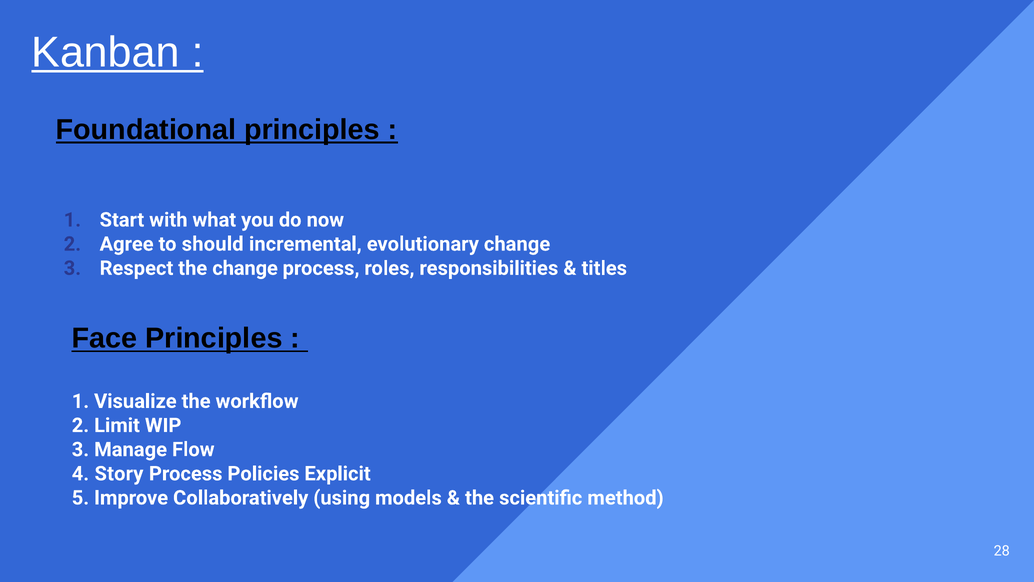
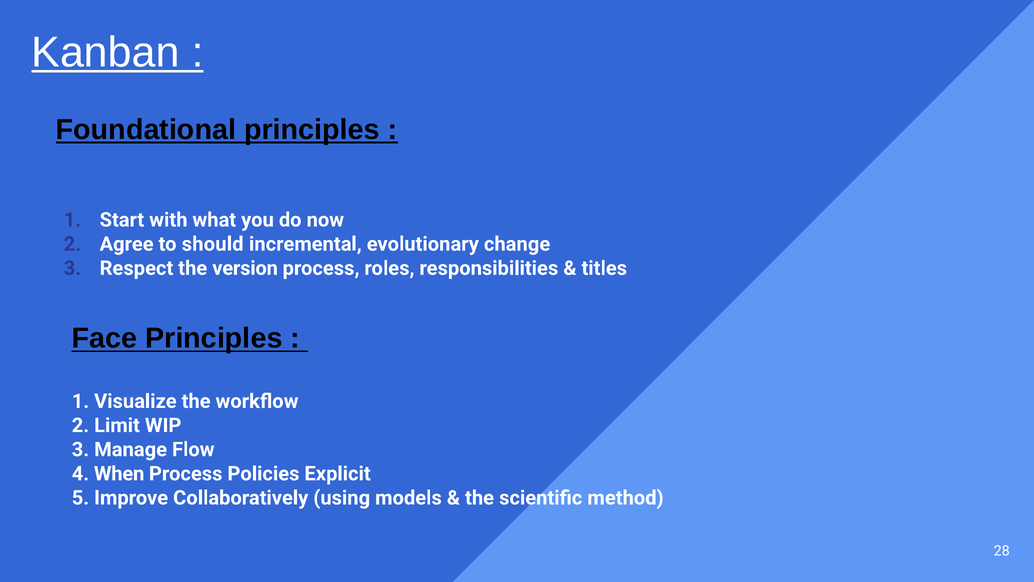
the change: change -> version
Story: Story -> When
